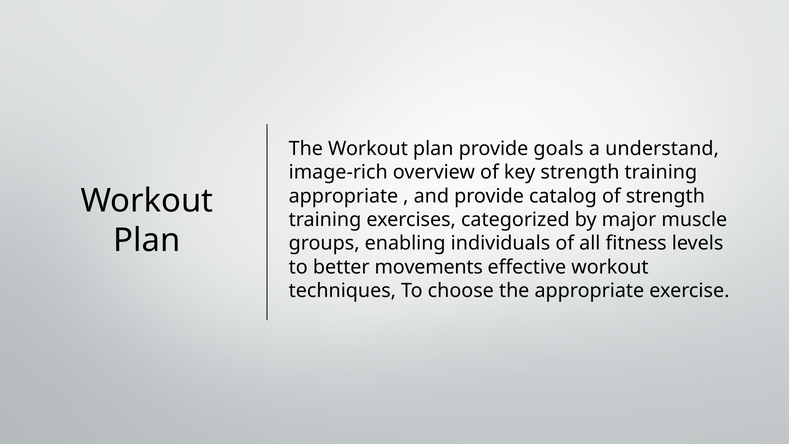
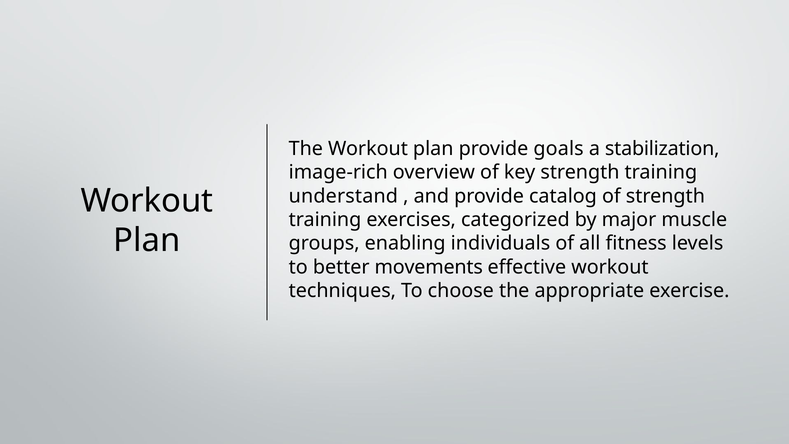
understand: understand -> stabilization
appropriate at (343, 196): appropriate -> understand
